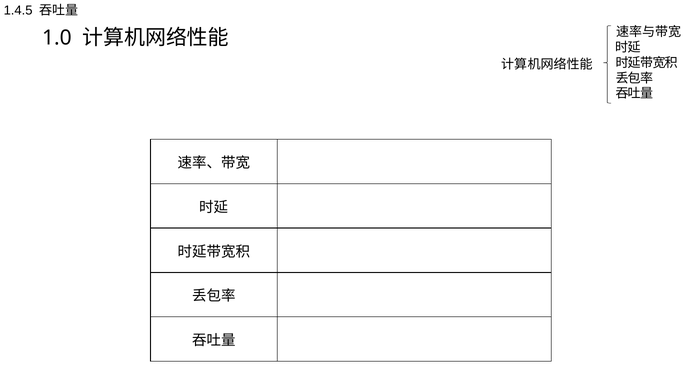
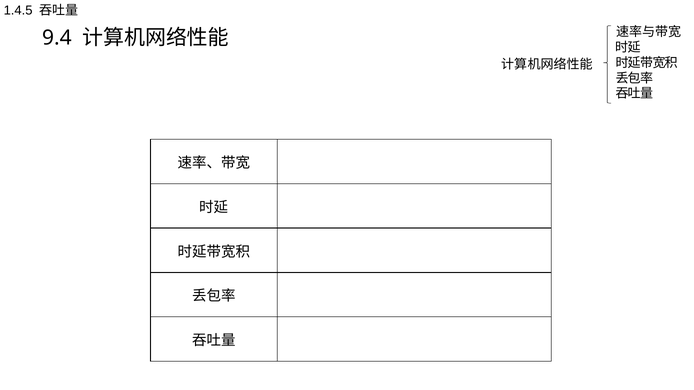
1.0: 1.0 -> 9.4
